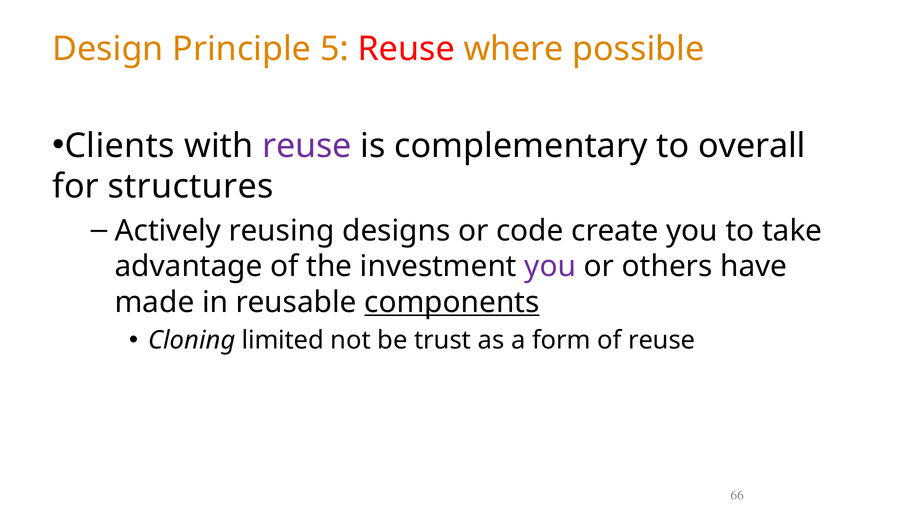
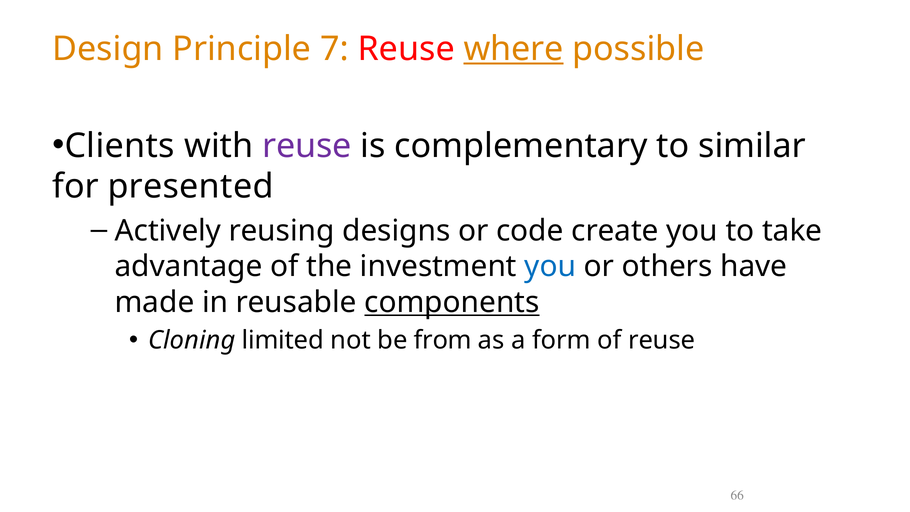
5: 5 -> 7
where underline: none -> present
overall: overall -> similar
structures: structures -> presented
you at (550, 267) colour: purple -> blue
trust: trust -> from
